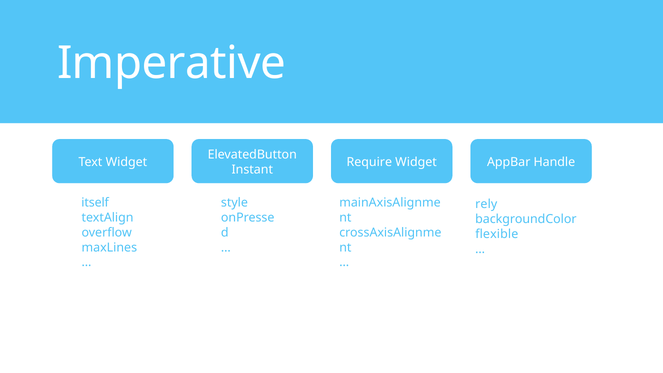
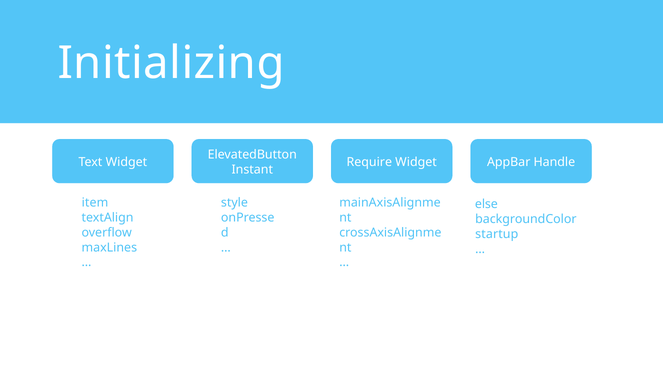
Imperative: Imperative -> Initializing
itself: itself -> item
rely: rely -> else
flexible: flexible -> startup
